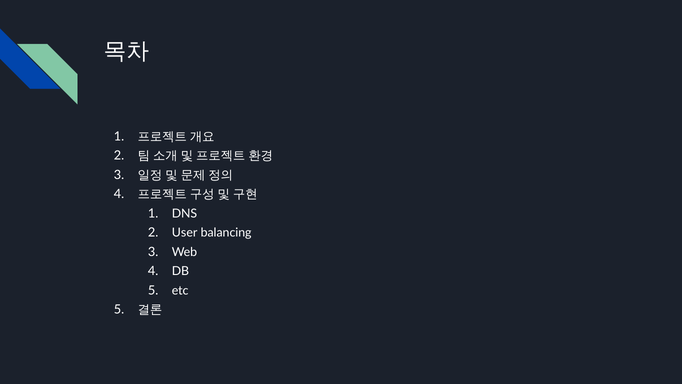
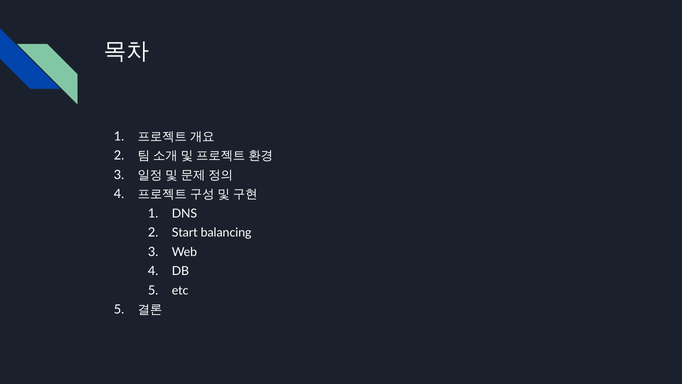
User: User -> Start
